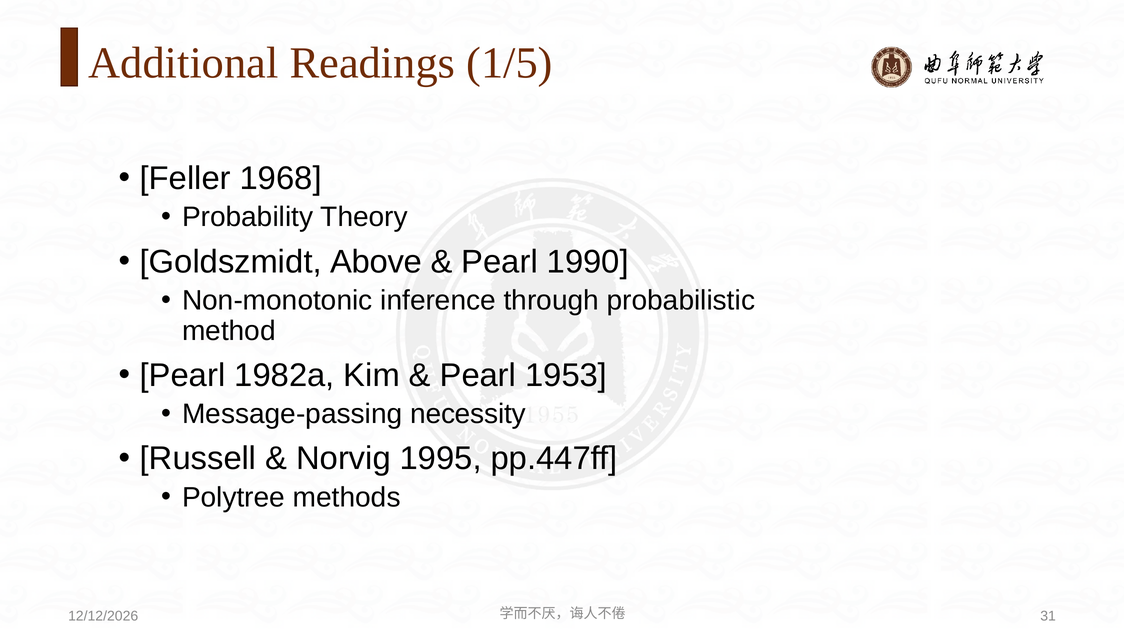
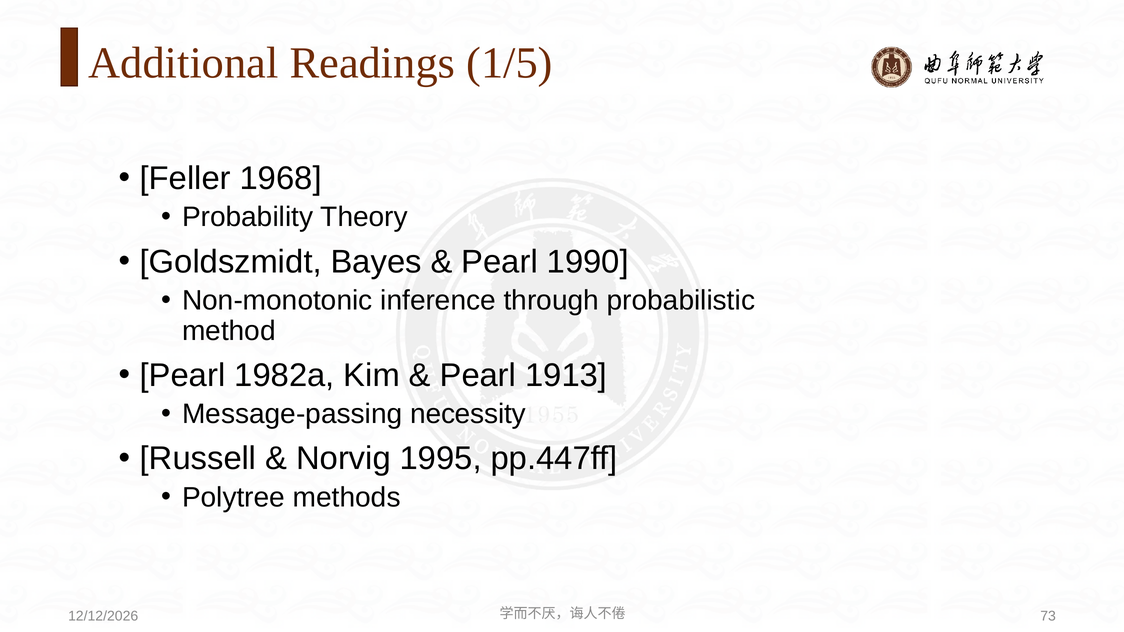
Above: Above -> Bayes
1953: 1953 -> 1913
31: 31 -> 73
